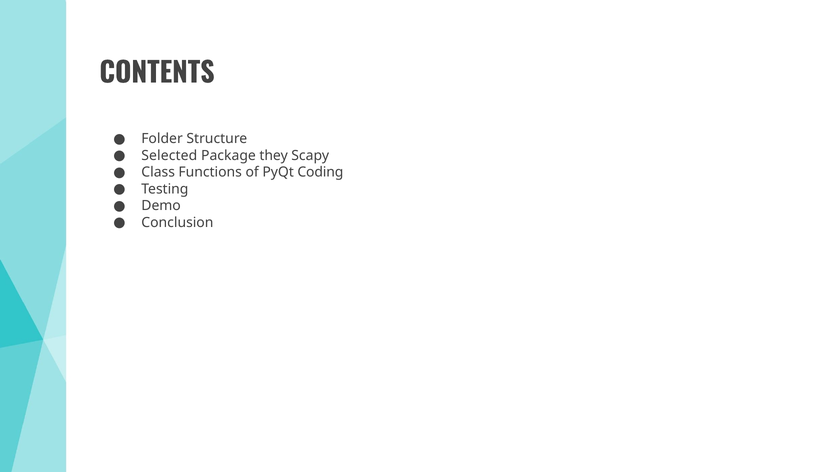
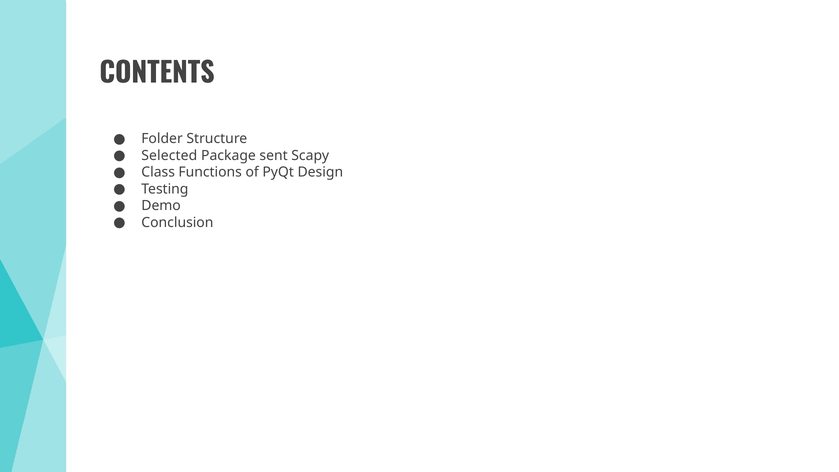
they: they -> sent
Coding: Coding -> Design
